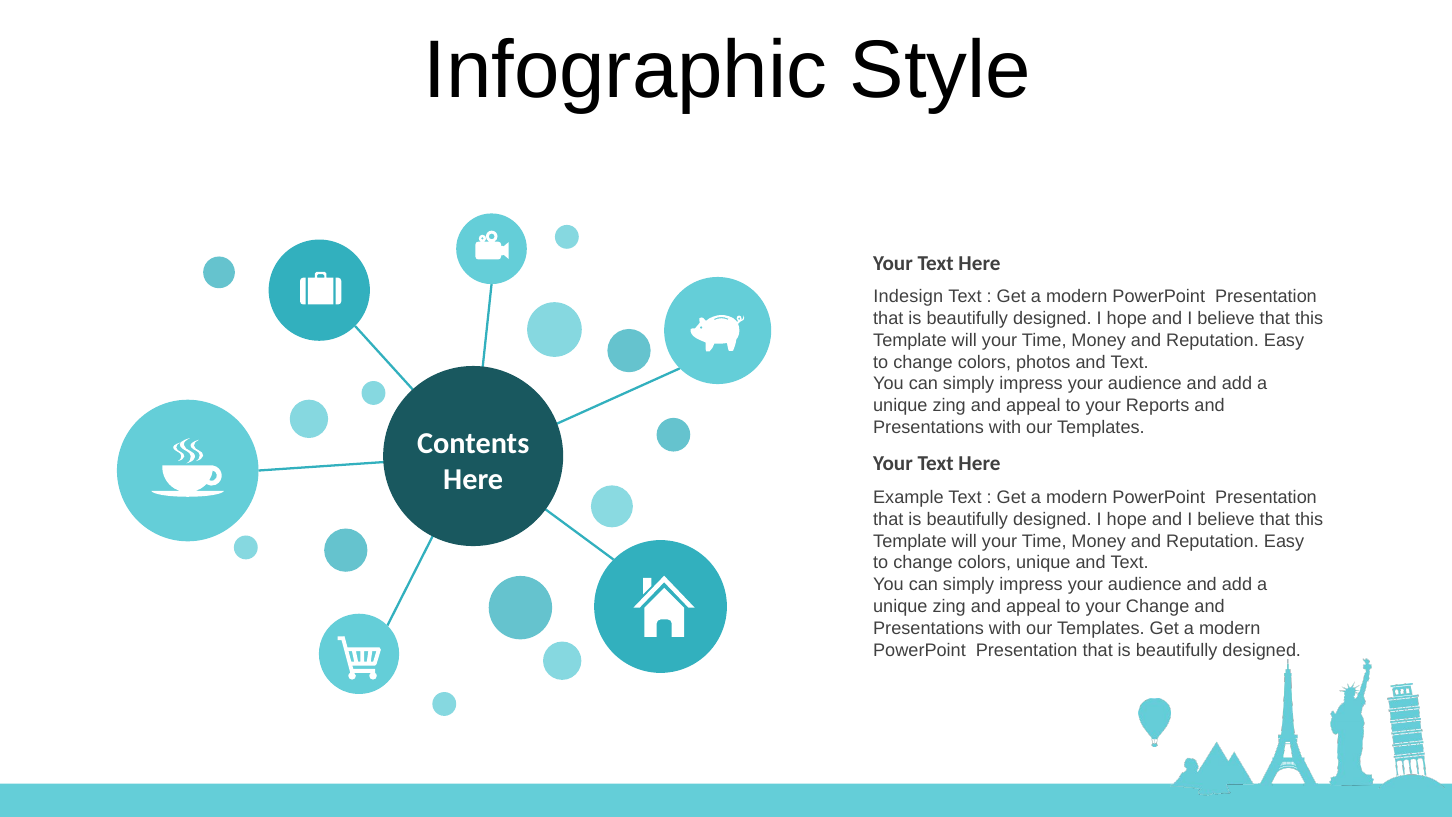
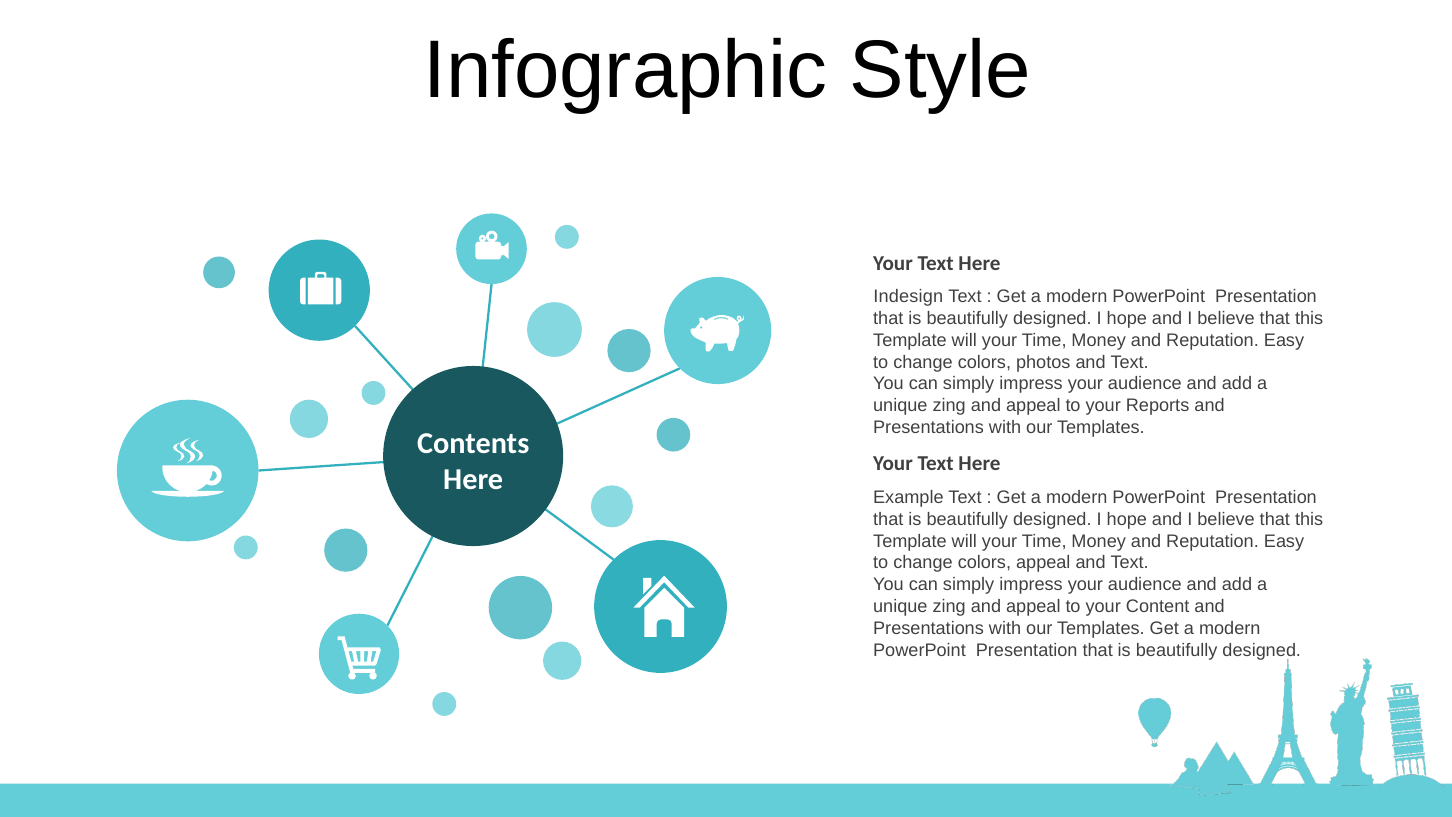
colors unique: unique -> appeal
your Change: Change -> Content
